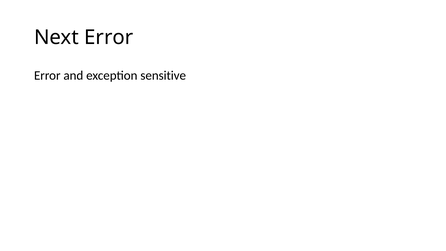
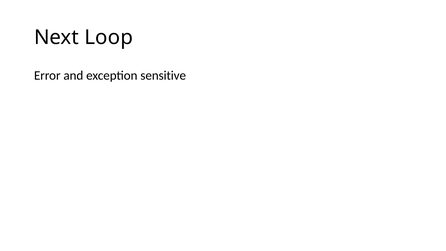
Next Error: Error -> Loop
